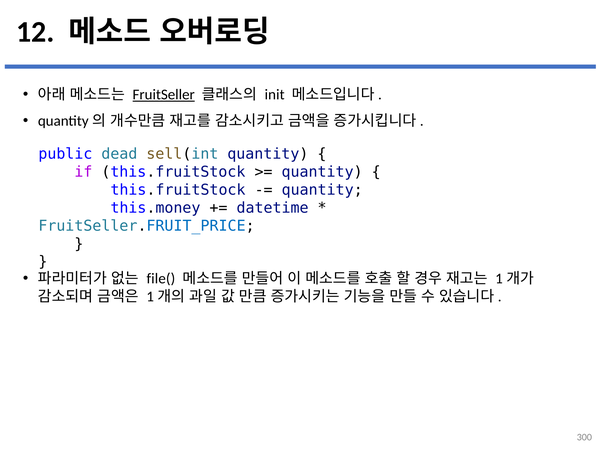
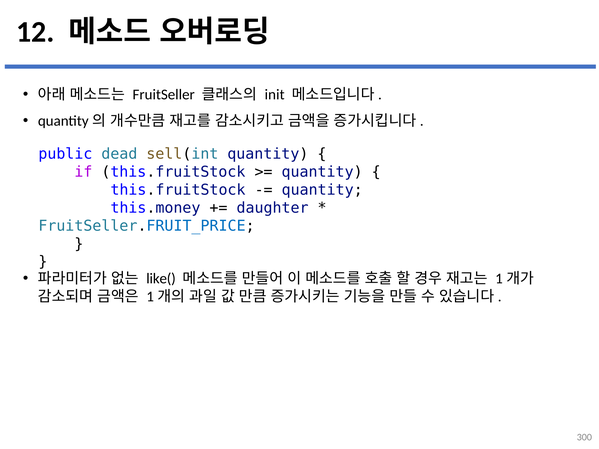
FruitSeller underline: present -> none
datetime: datetime -> daughter
file(: file( -> like(
